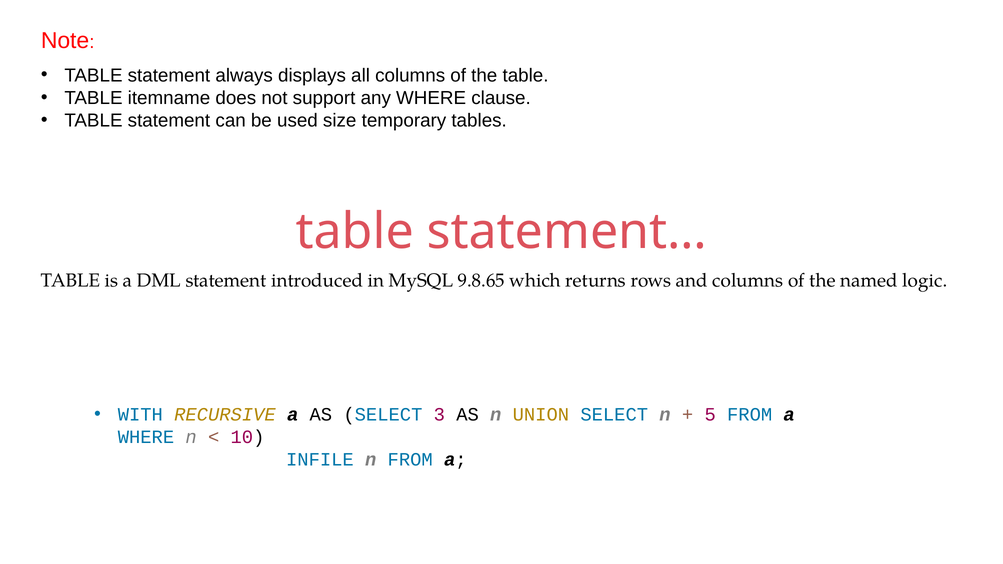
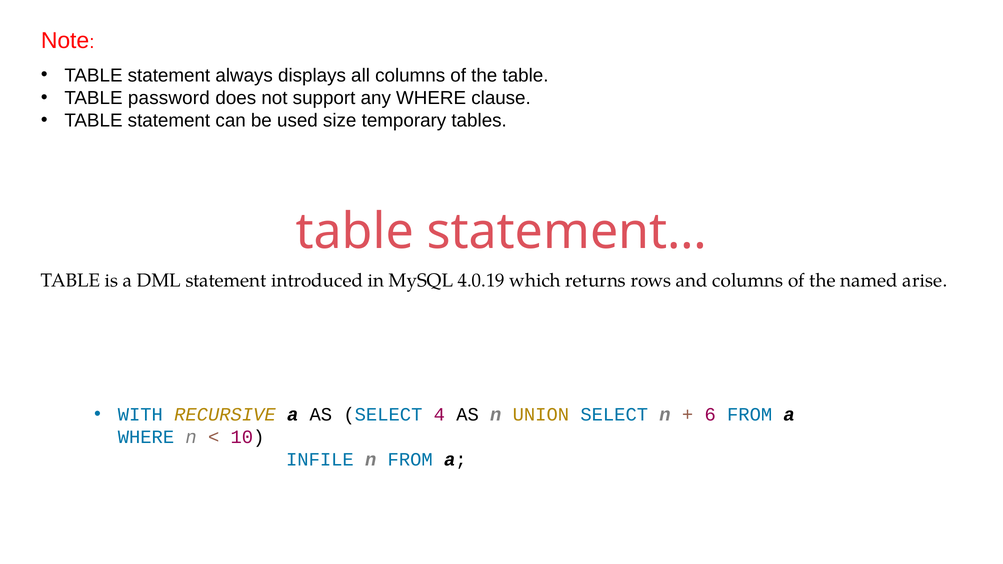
itemname: itemname -> password
9.8.65: 9.8.65 -> 4.0.19
logic: logic -> arise
3: 3 -> 4
5: 5 -> 6
